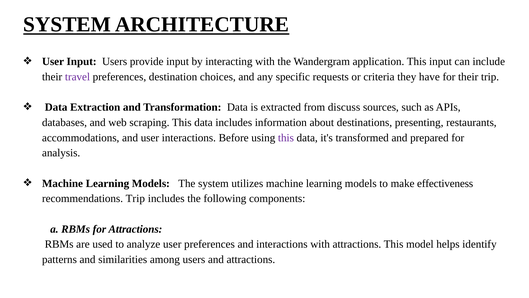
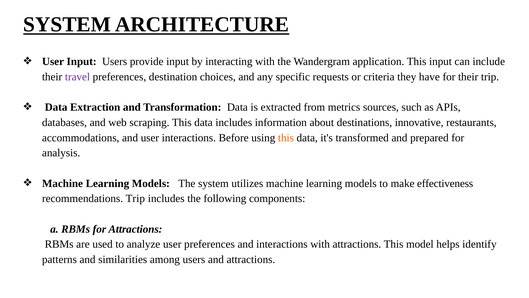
discuss: discuss -> metrics
presenting: presenting -> innovative
this at (286, 138) colour: purple -> orange
